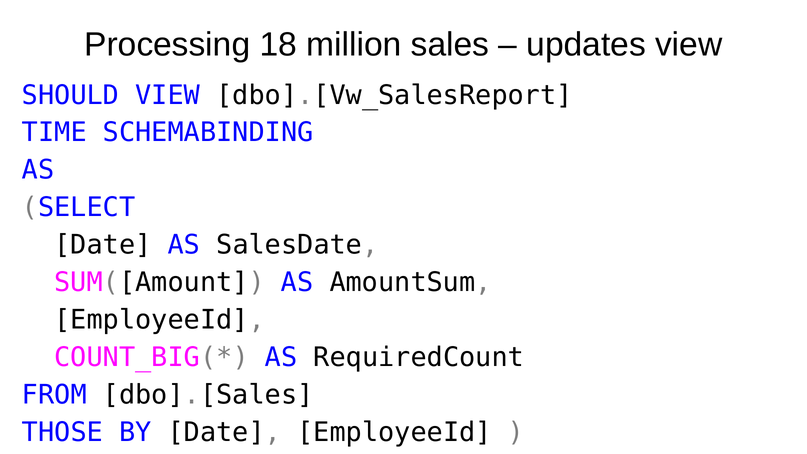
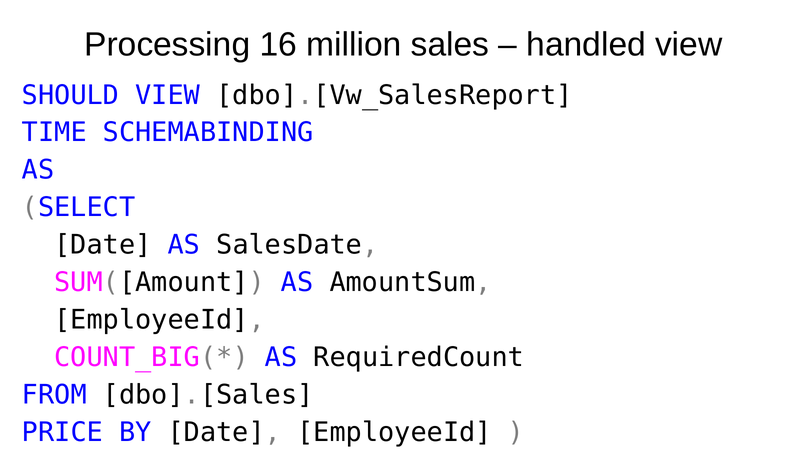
18: 18 -> 16
updates: updates -> handled
THOSE: THOSE -> PRICE
